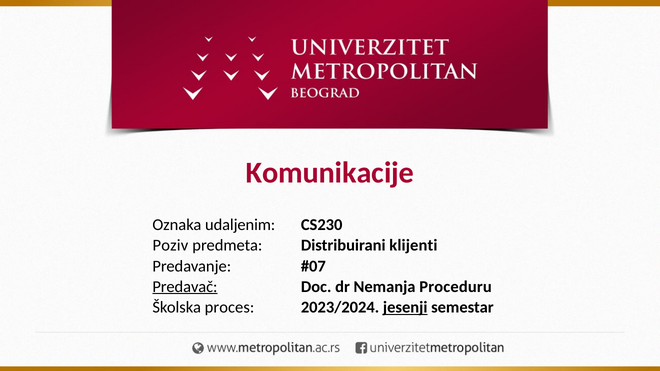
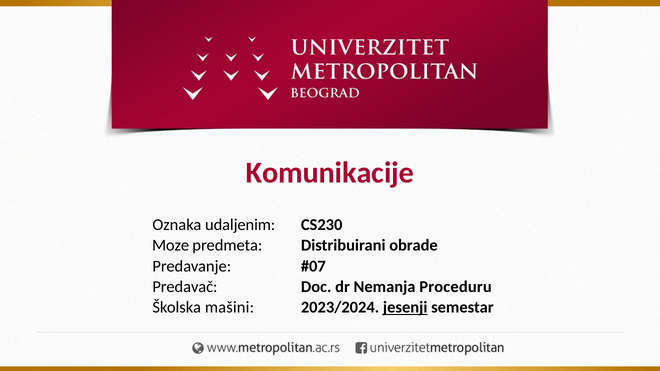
Poziv: Poziv -> Moze
klijenti: klijenti -> obrade
Predavač underline: present -> none
proces: proces -> mašini
